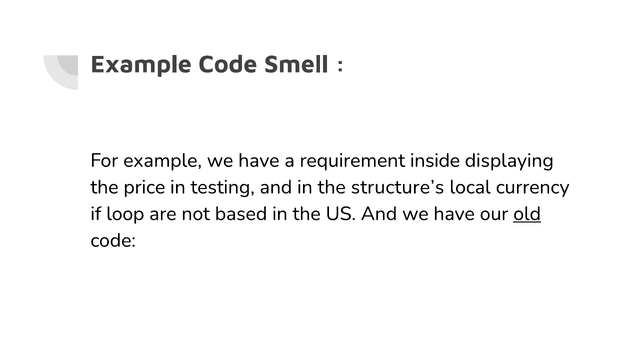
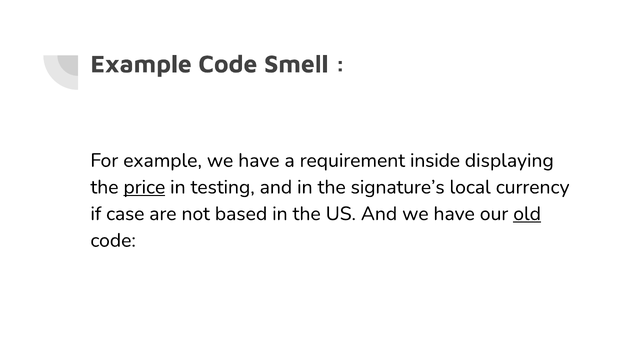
price underline: none -> present
structure’s: structure’s -> signature’s
loop: loop -> case
